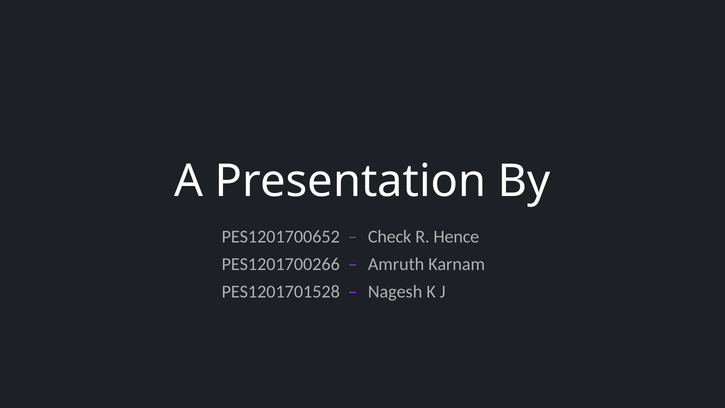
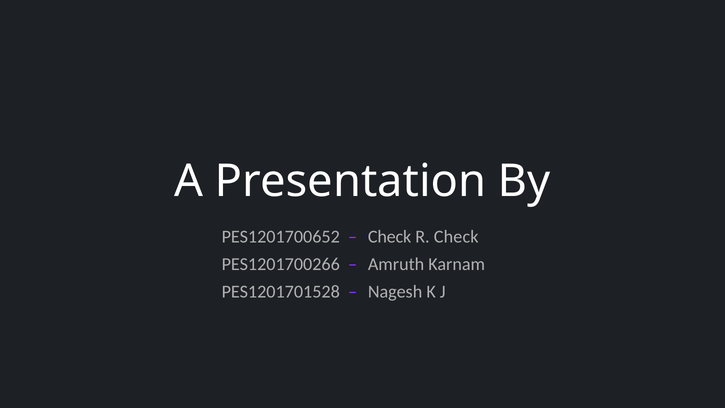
R Hence: Hence -> Check
